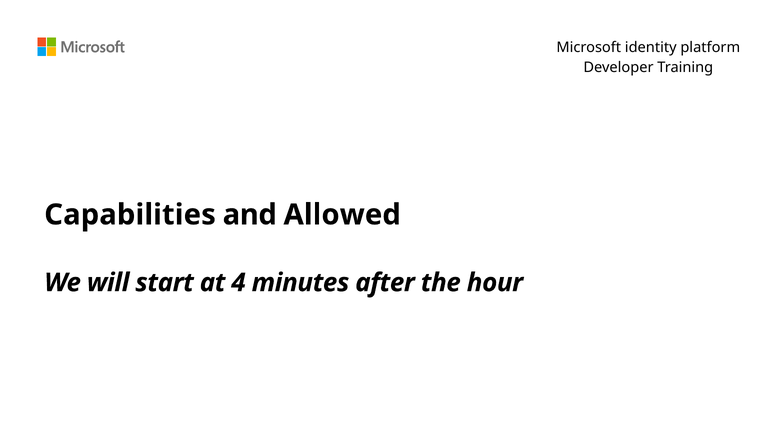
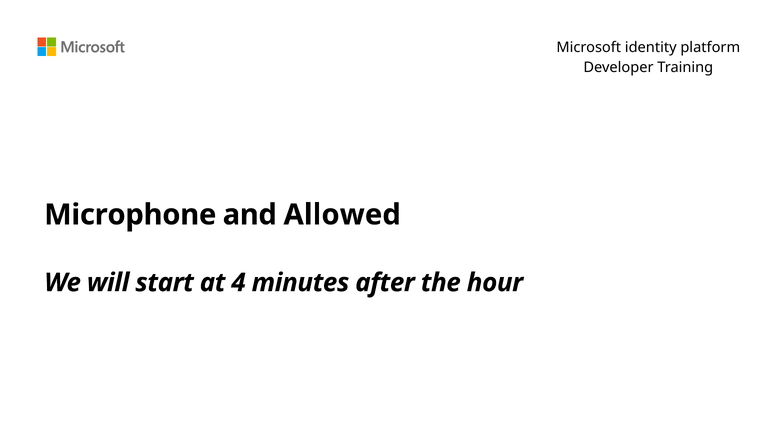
Capabilities: Capabilities -> Microphone
